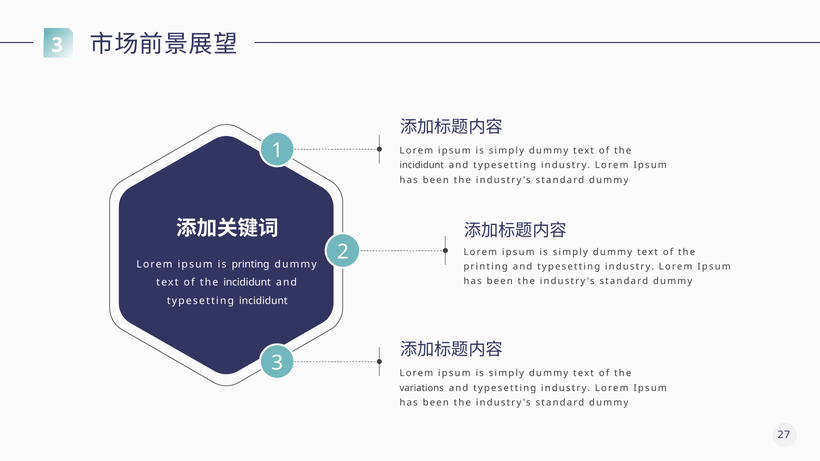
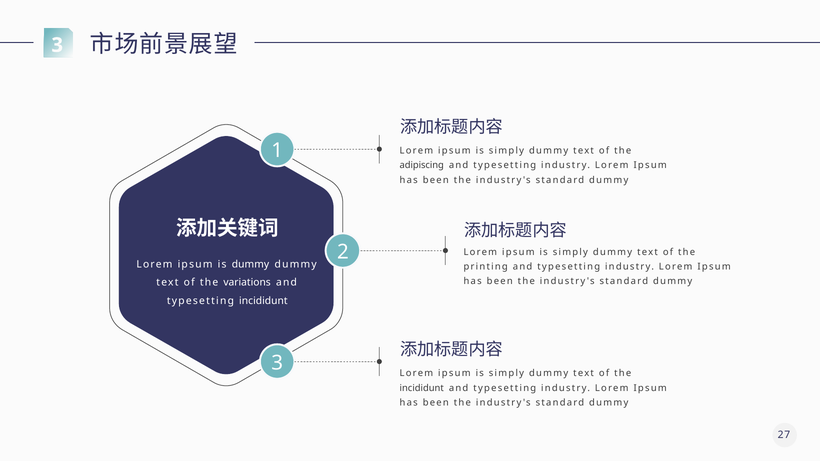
incididunt at (422, 165): incididunt -> adipiscing
is printing: printing -> dummy
incididunt at (247, 283): incididunt -> variations
variations at (422, 388): variations -> incididunt
